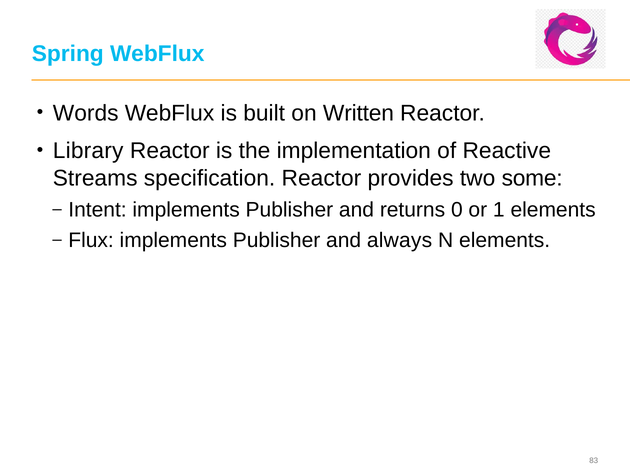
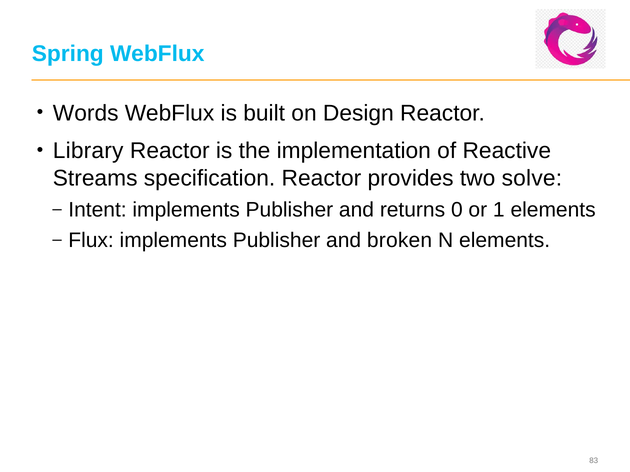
Written: Written -> Design
some: some -> solve
always: always -> broken
